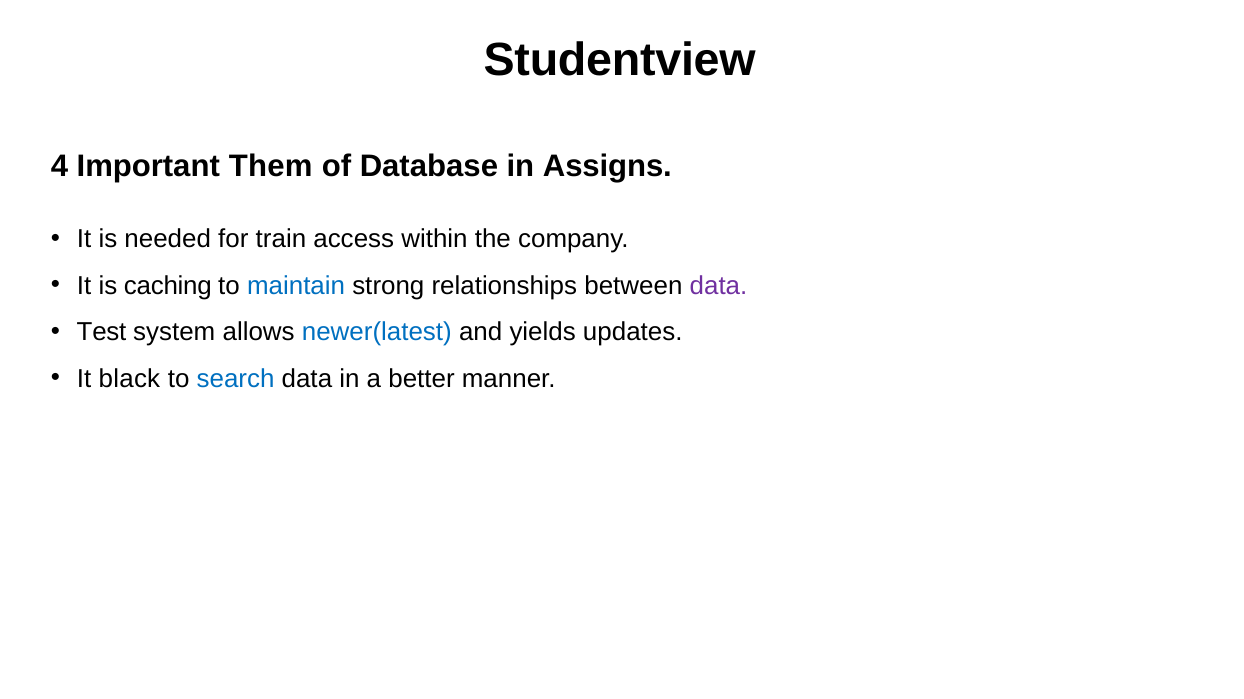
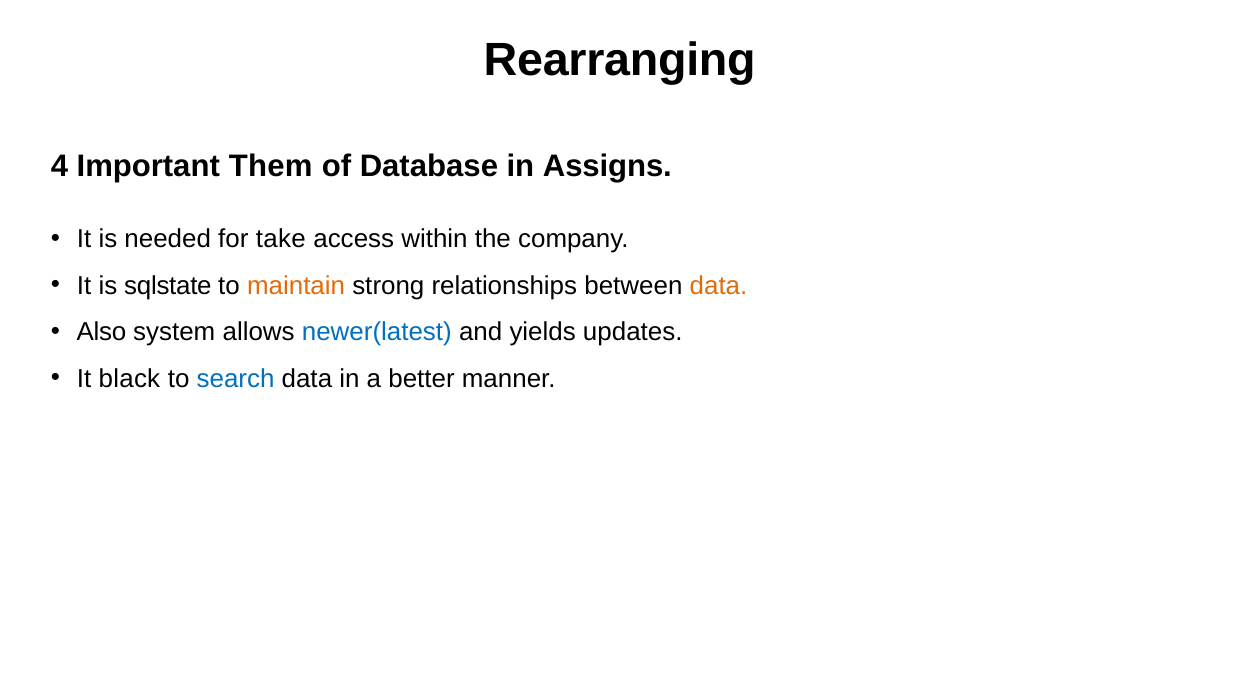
Studentview: Studentview -> Rearranging
train: train -> take
caching: caching -> sqlstate
maintain colour: blue -> orange
data at (718, 286) colour: purple -> orange
Test: Test -> Also
